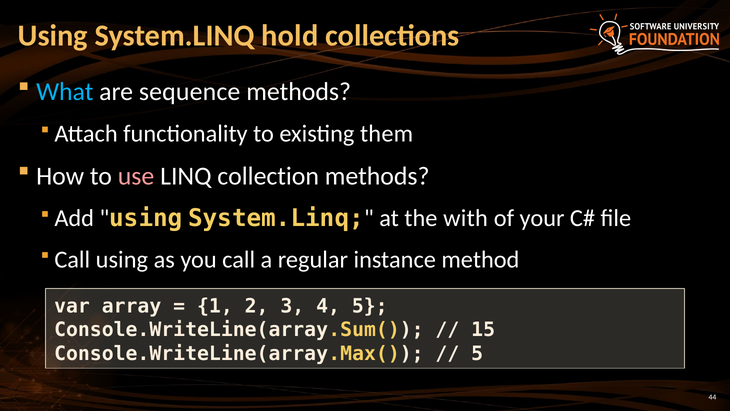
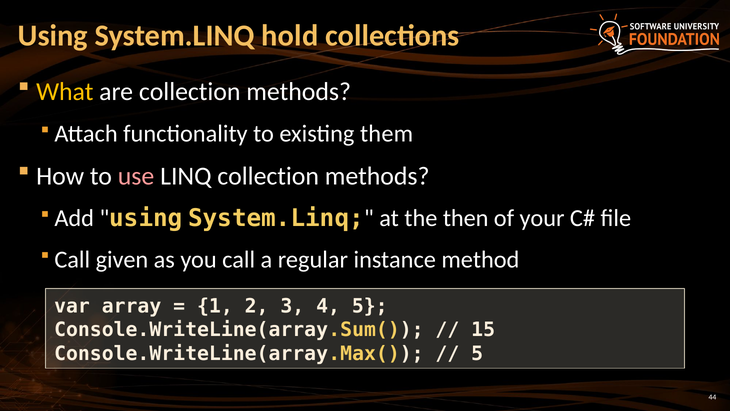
What colour: light blue -> yellow
are sequence: sequence -> collection
with: with -> then
Call using: using -> given
